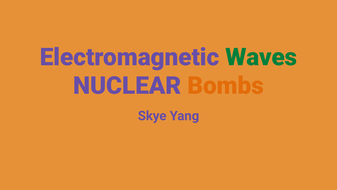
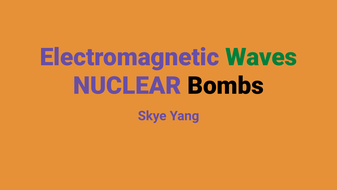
Bombs colour: orange -> black
